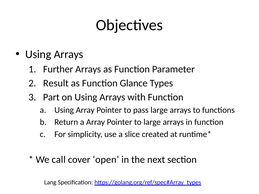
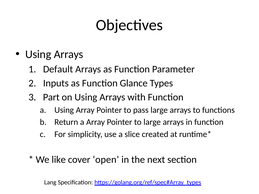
Further: Further -> Default
Result: Result -> Inputs
call: call -> like
